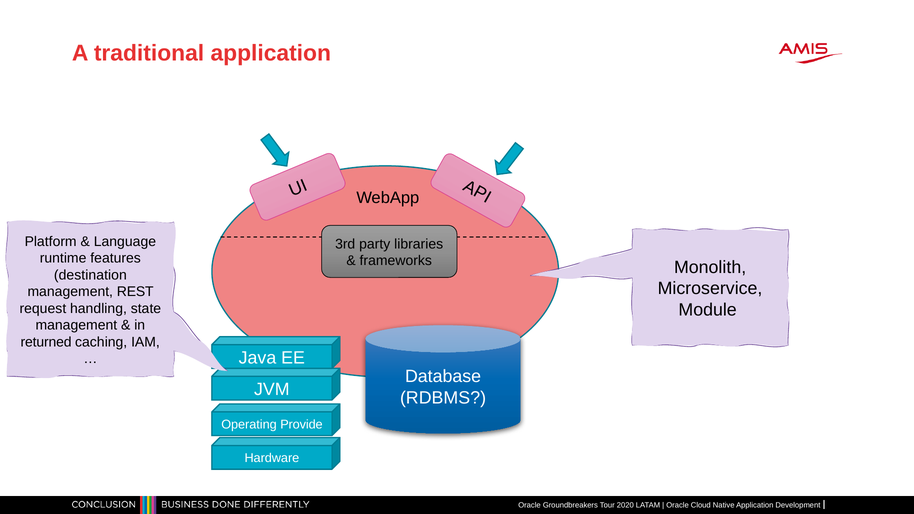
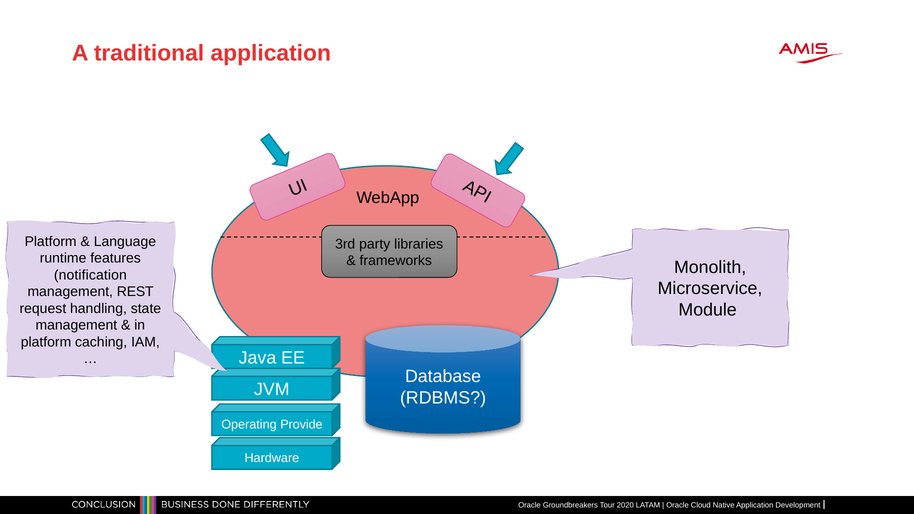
destination: destination -> notification
returned at (46, 342): returned -> platform
